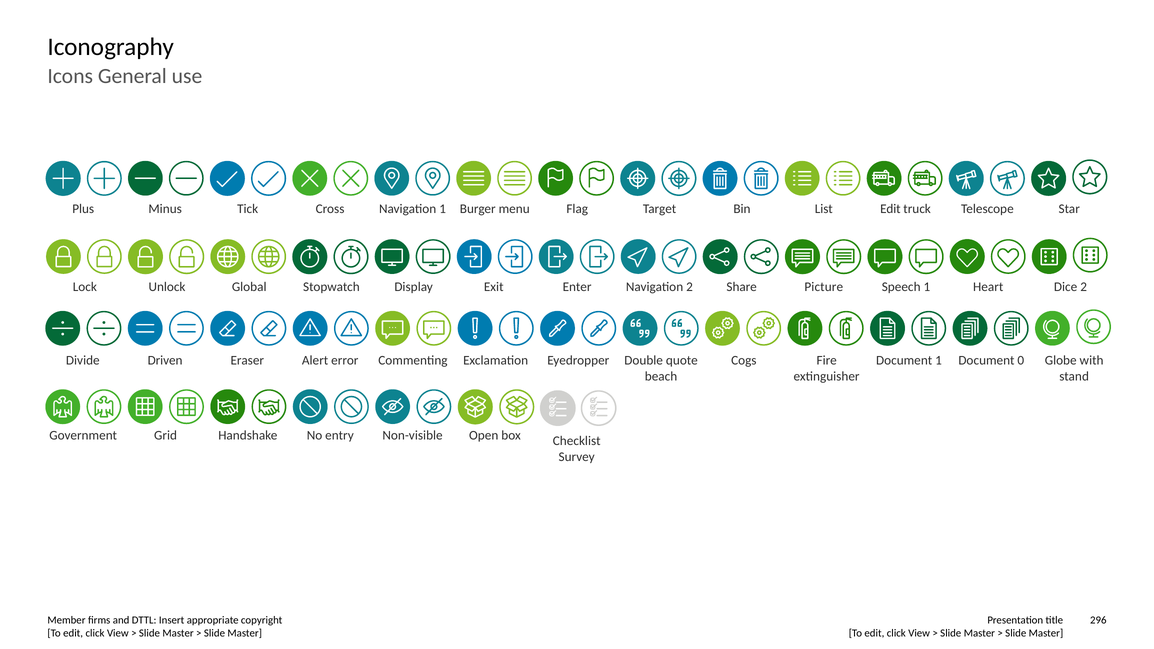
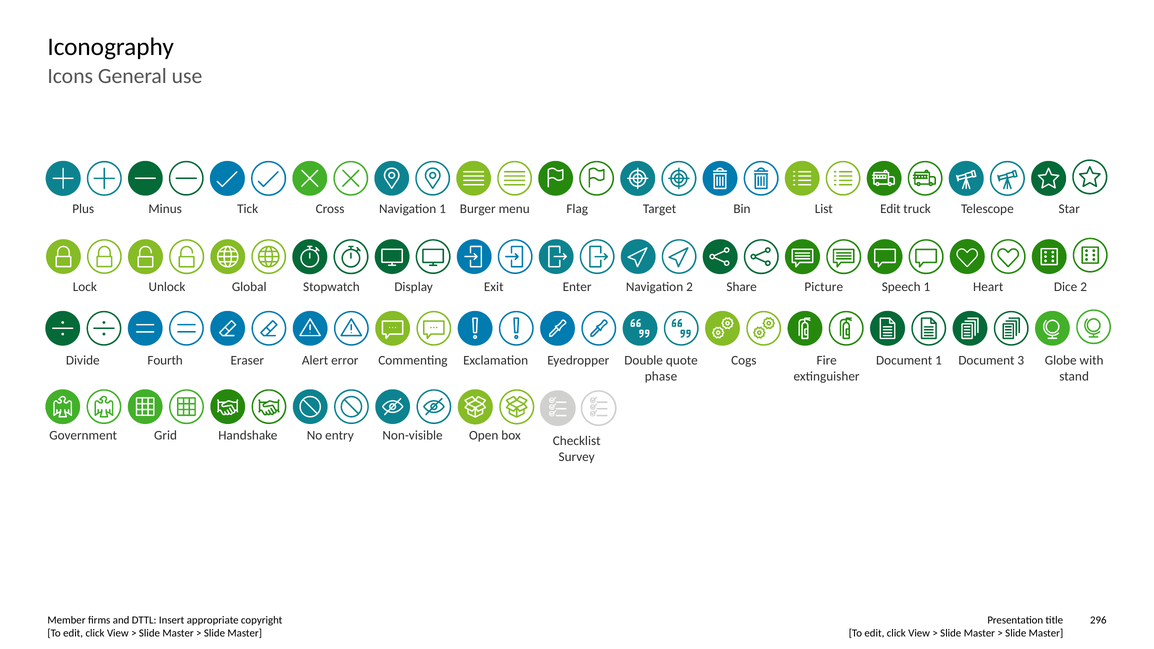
Driven: Driven -> Fourth
0: 0 -> 3
beach: beach -> phase
